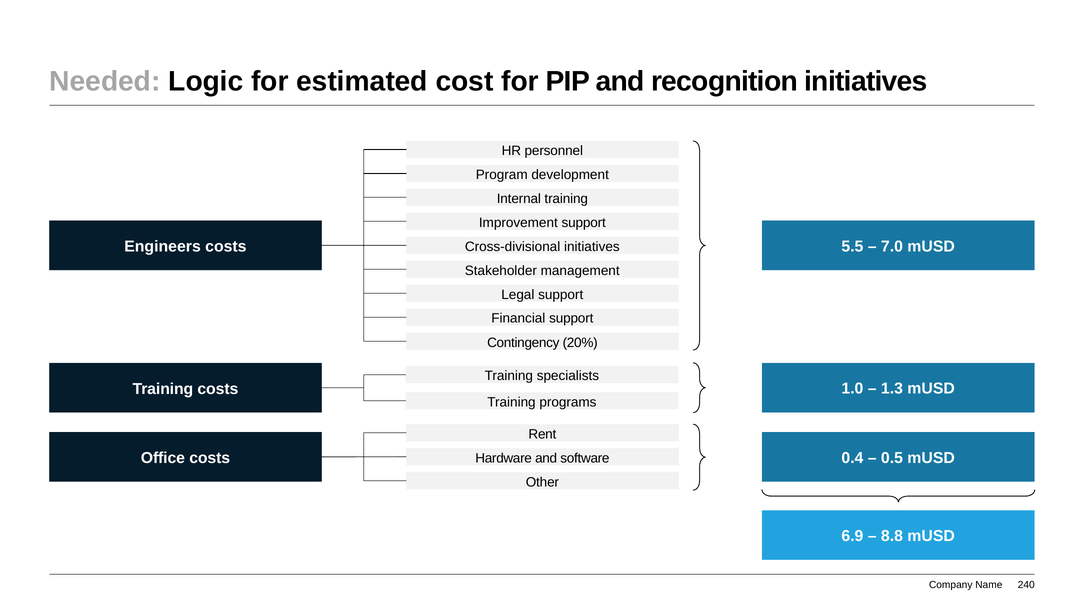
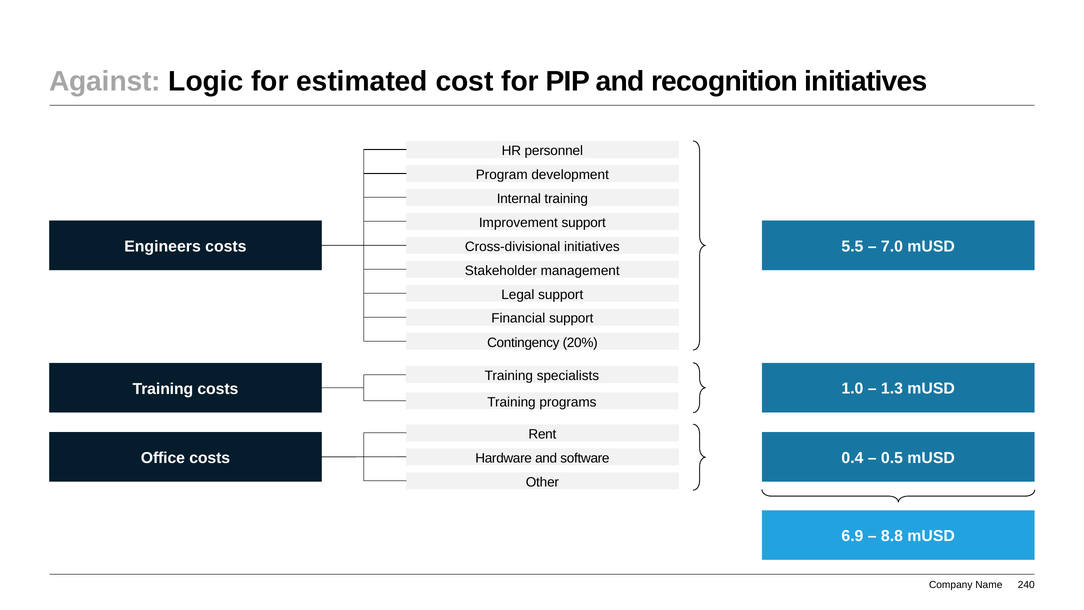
Needed: Needed -> Against
